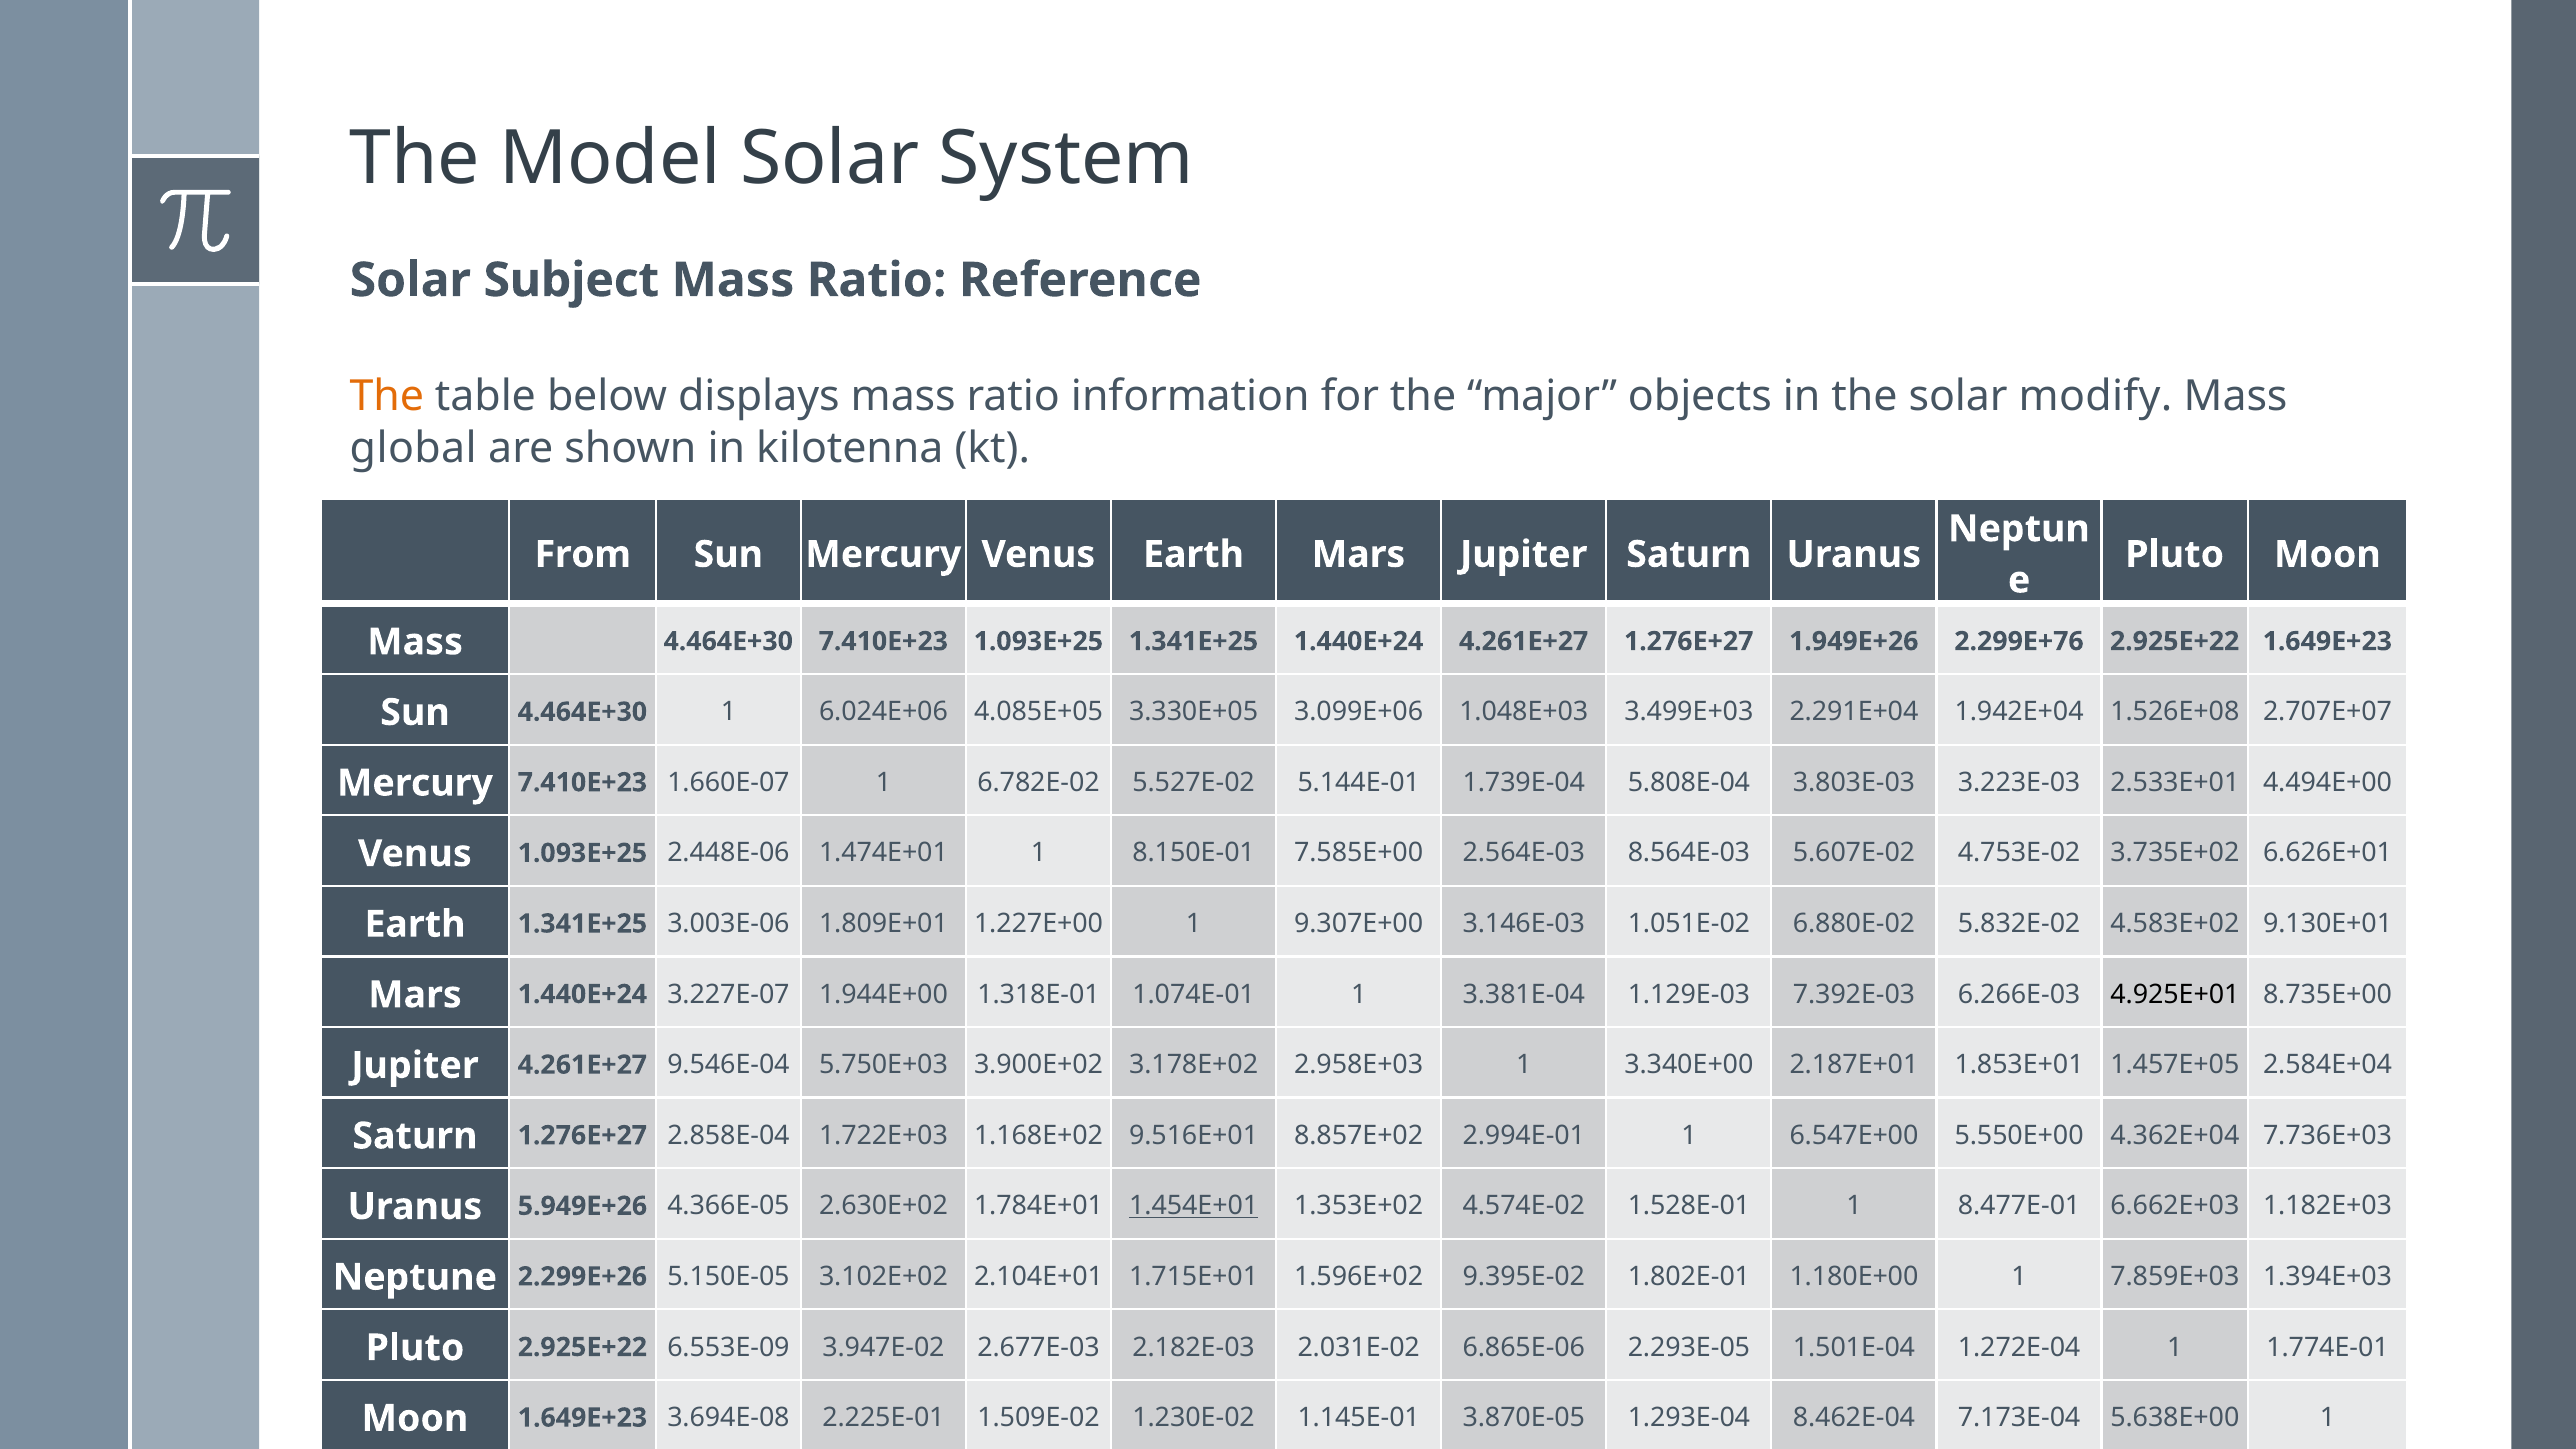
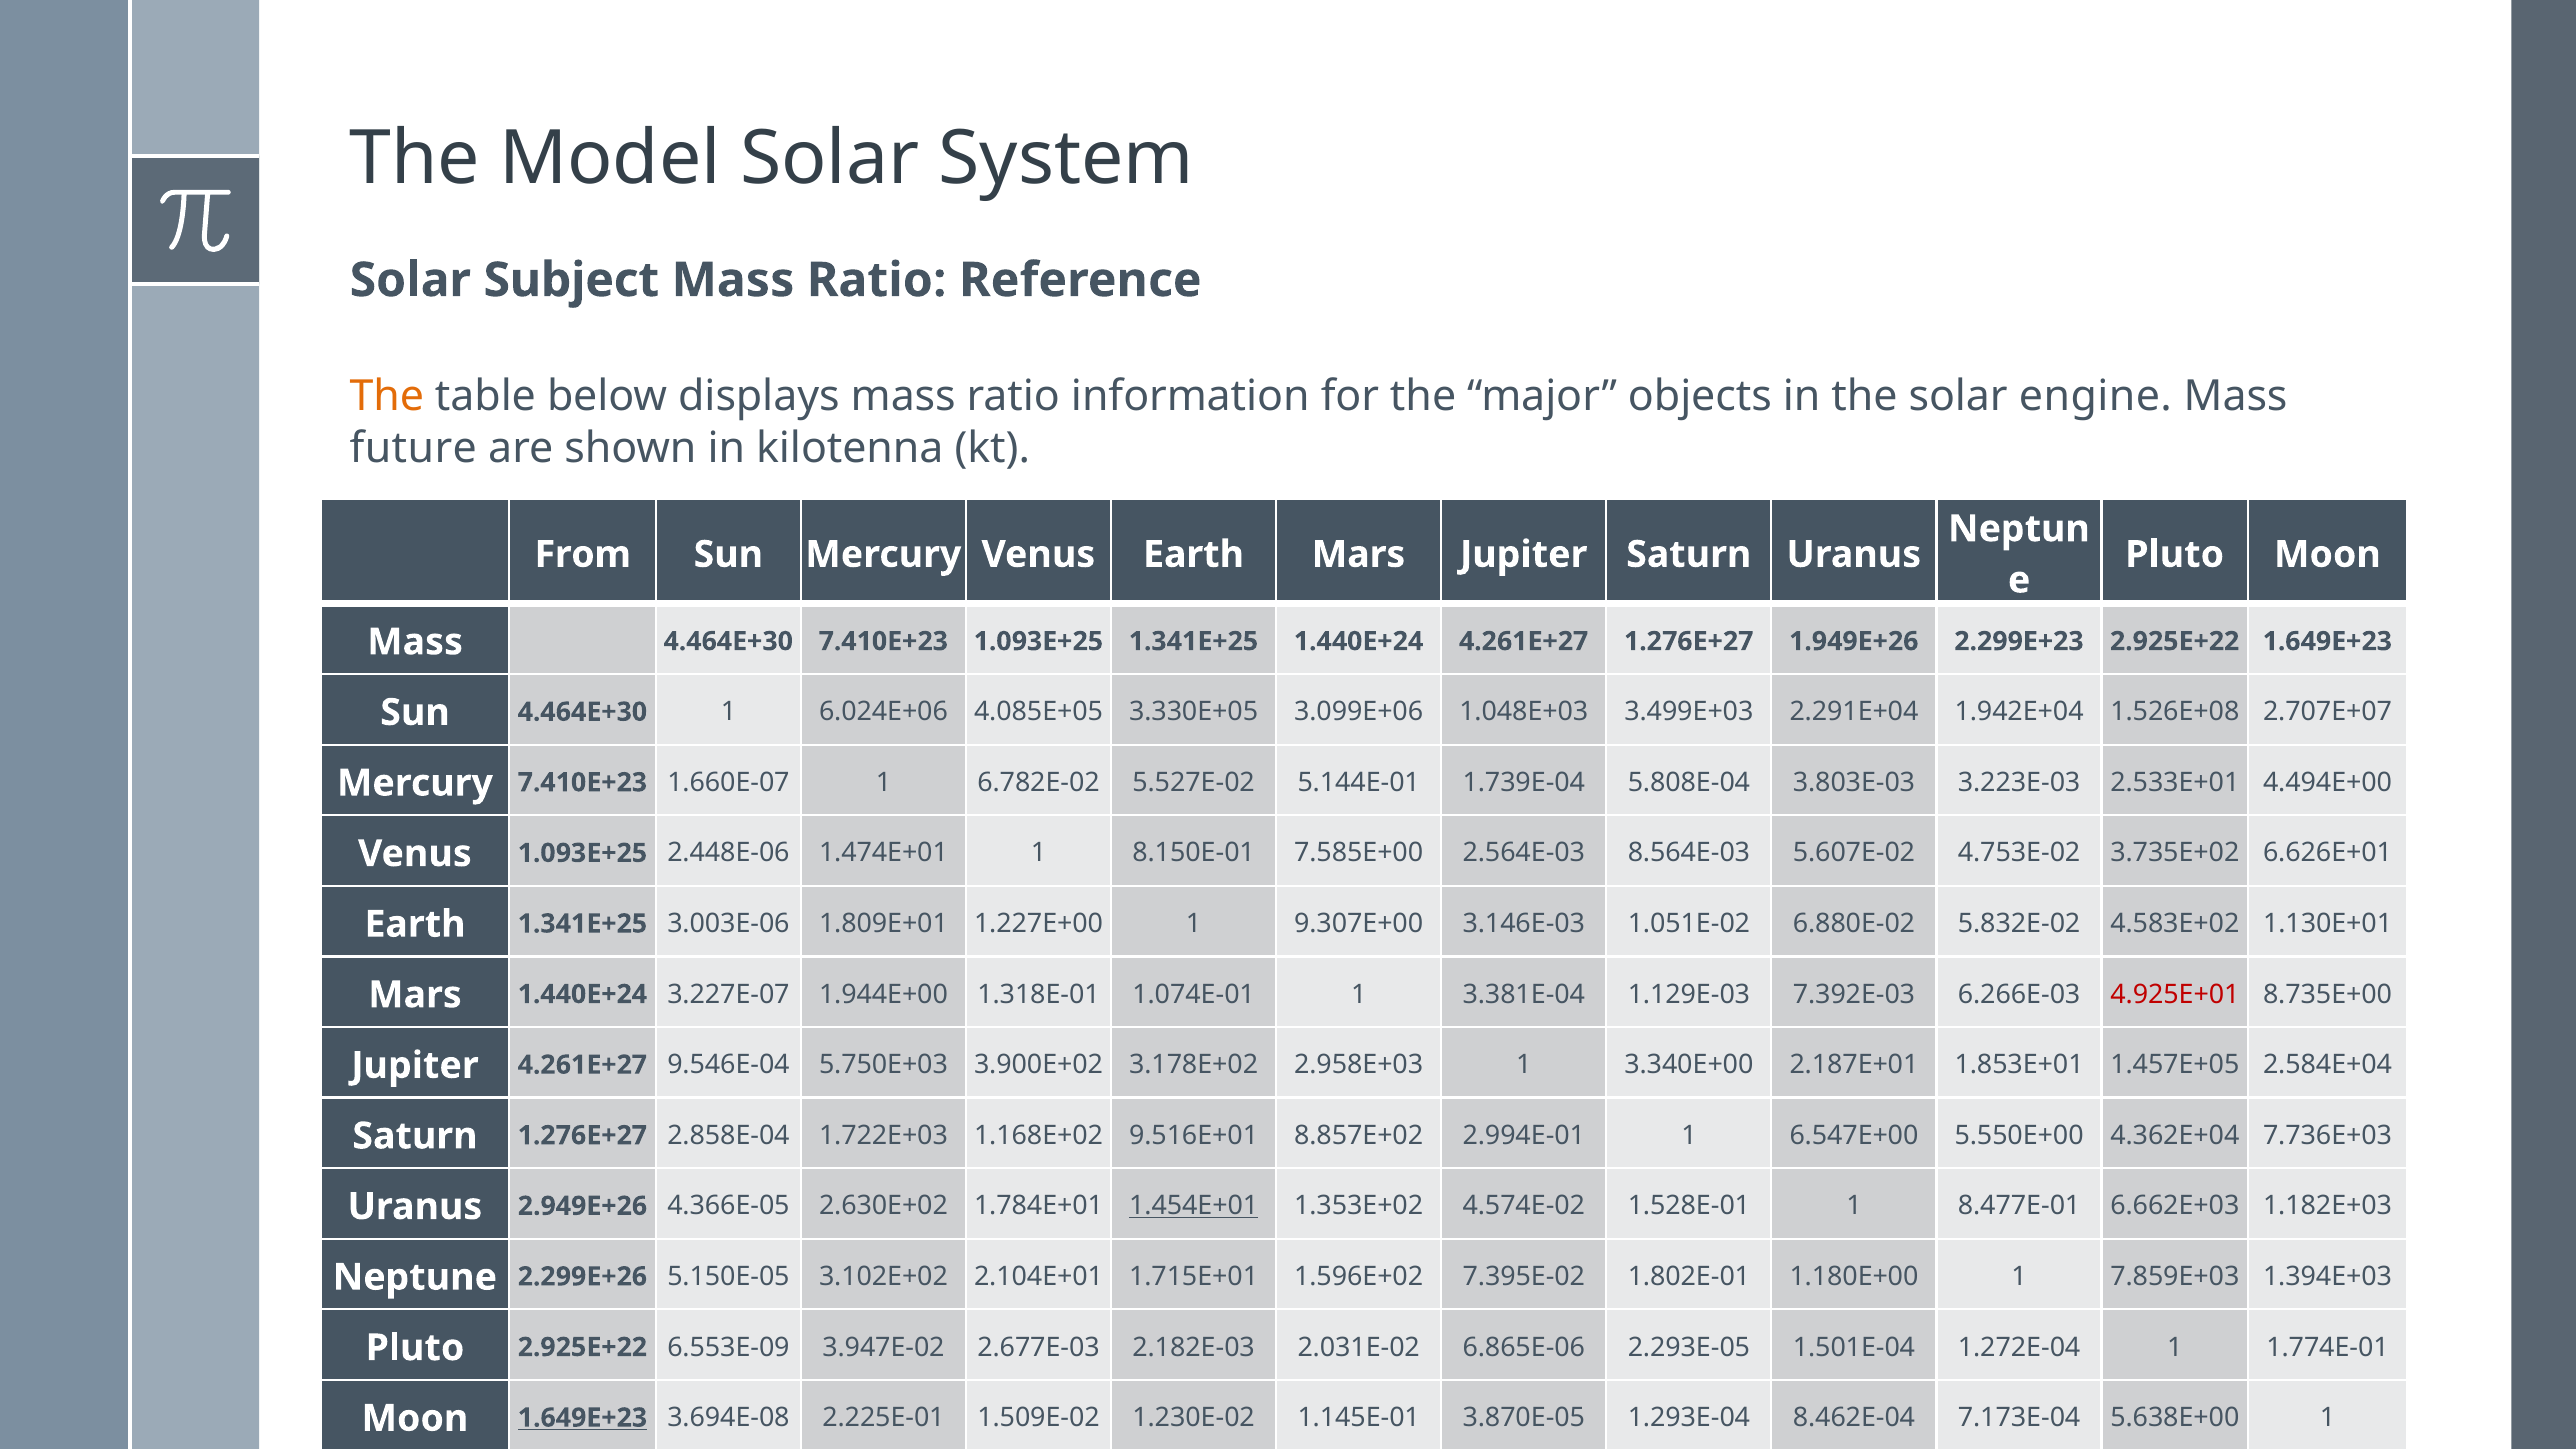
modify: modify -> engine
global: global -> future
2.299E+76: 2.299E+76 -> 2.299E+23
9.130E+01: 9.130E+01 -> 1.130E+01
4.925E+01 colour: black -> red
5.949E+26: 5.949E+26 -> 2.949E+26
9.395E-02: 9.395E-02 -> 7.395E-02
1.649E+23 at (582, 1418) underline: none -> present
